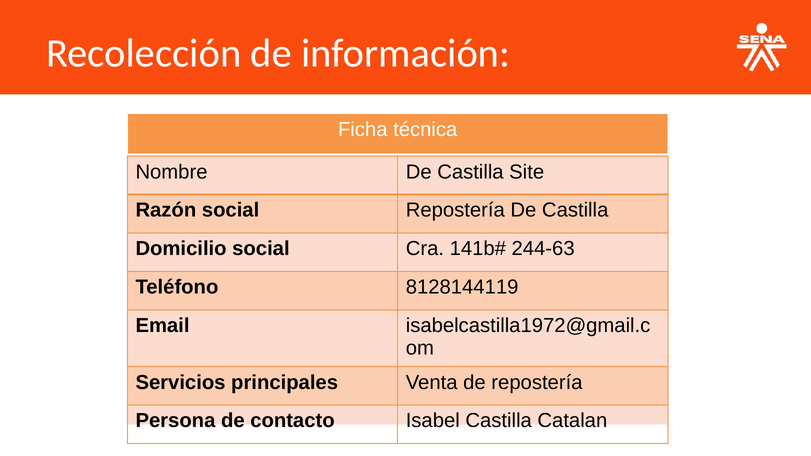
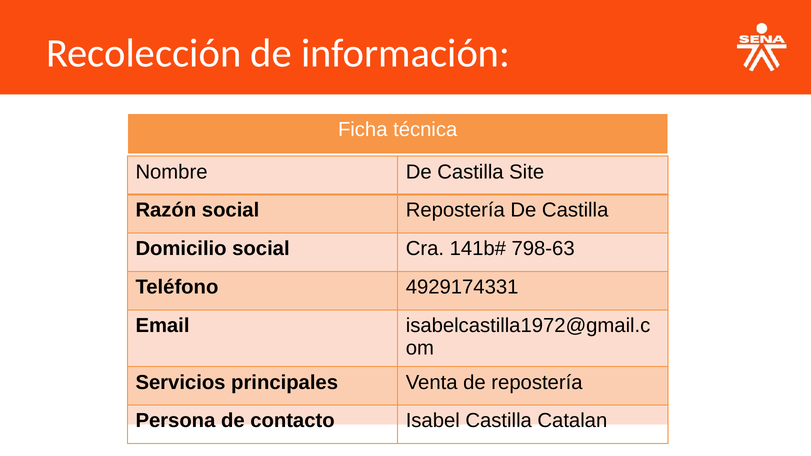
244-63: 244-63 -> 798-63
8128144119: 8128144119 -> 4929174331
